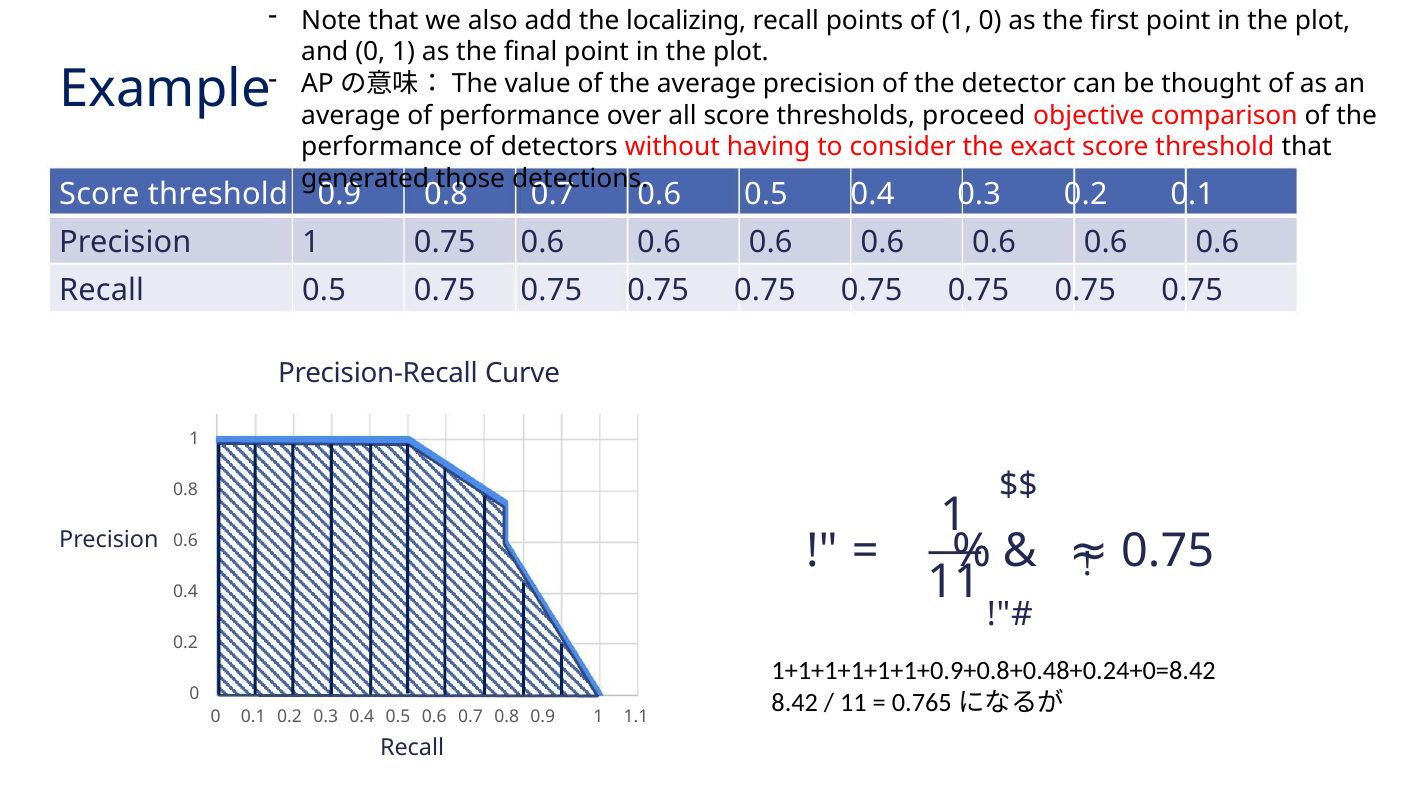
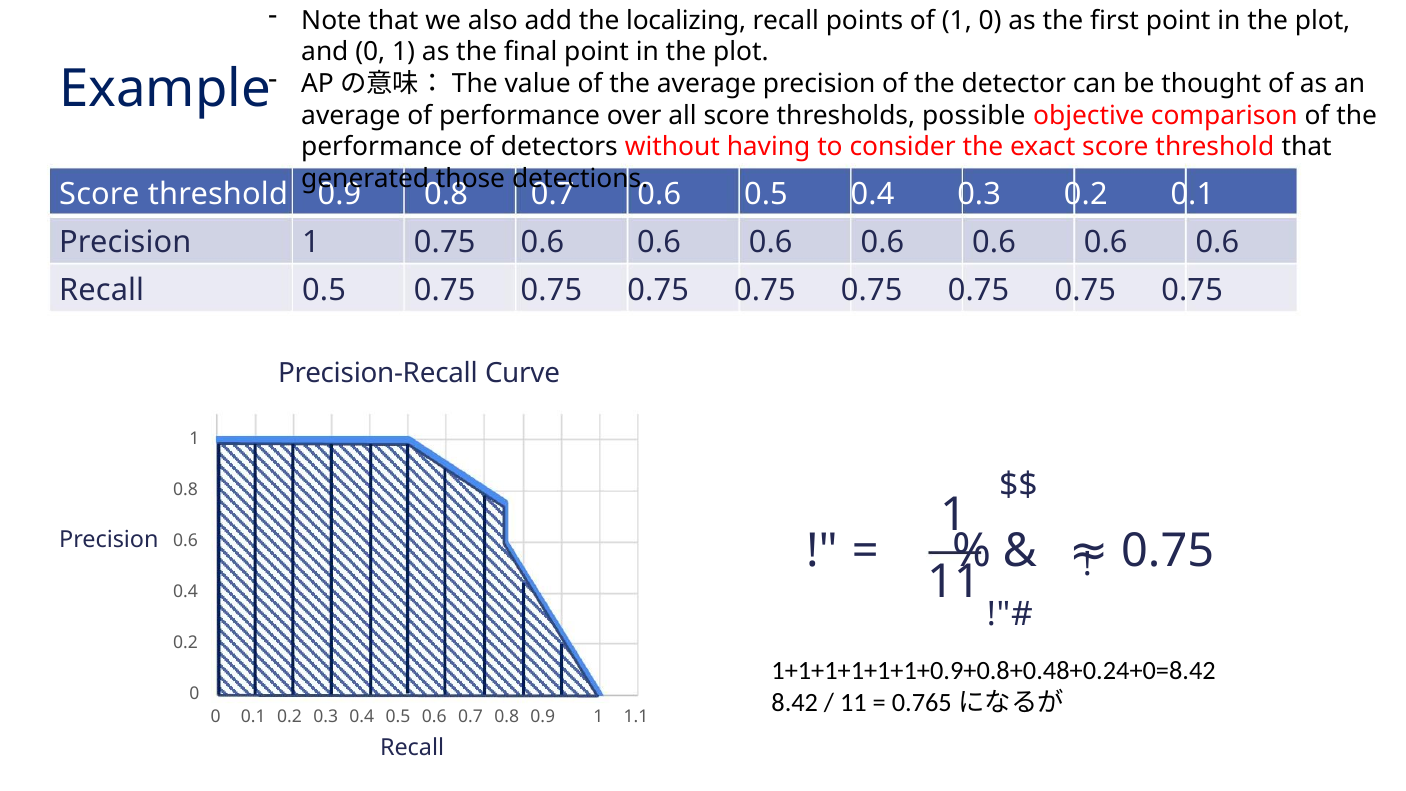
proceed: proceed -> possible
